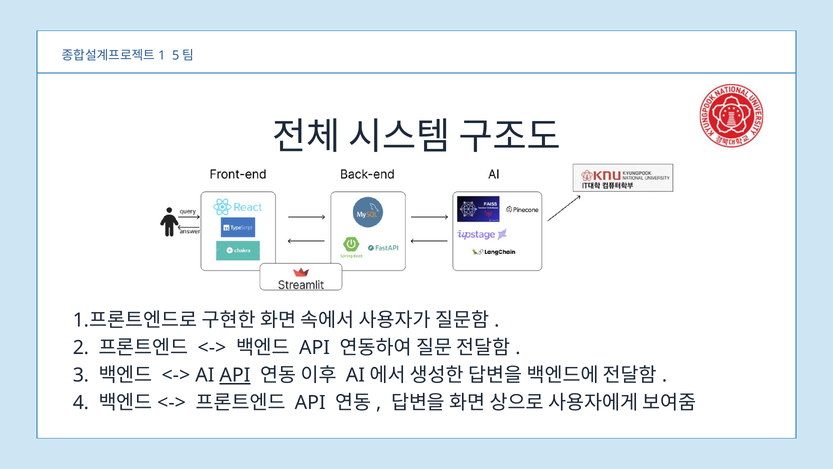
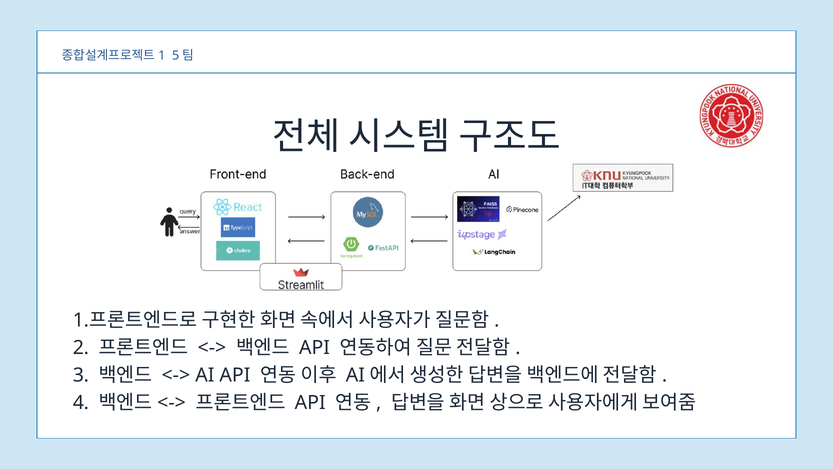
API at (235, 375) underline: present -> none
